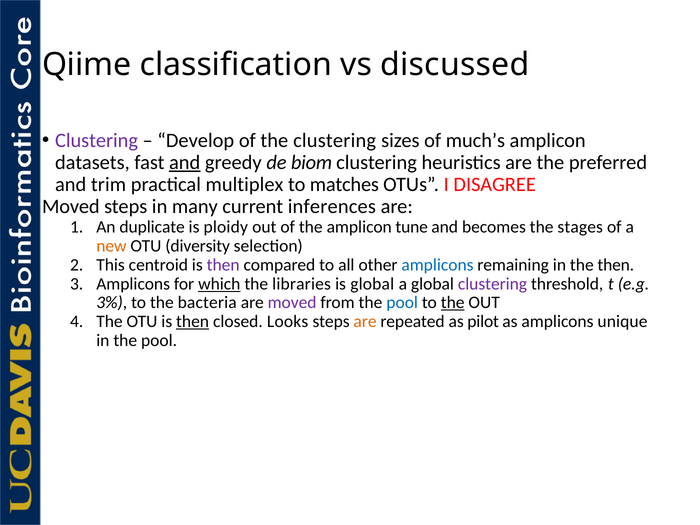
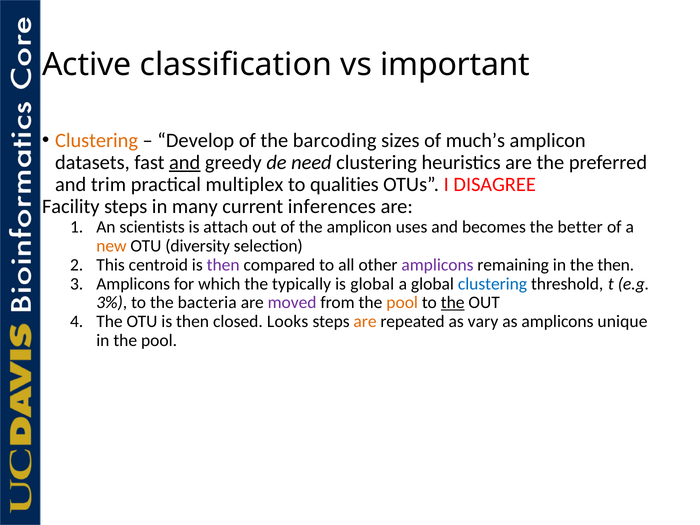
Qiime: Qiime -> Active
discussed: discussed -> important
Clustering at (97, 140) colour: purple -> orange
the clustering: clustering -> barcoding
biom: biom -> need
matches: matches -> qualities
Moved at (71, 207): Moved -> Facility
duplicate: duplicate -> scientists
ploidy: ploidy -> attach
tune: tune -> uses
stages: stages -> better
amplicons at (437, 265) colour: blue -> purple
which underline: present -> none
libraries: libraries -> typically
clustering at (492, 284) colour: purple -> blue
pool at (402, 303) colour: blue -> orange
then at (193, 322) underline: present -> none
pilot: pilot -> vary
